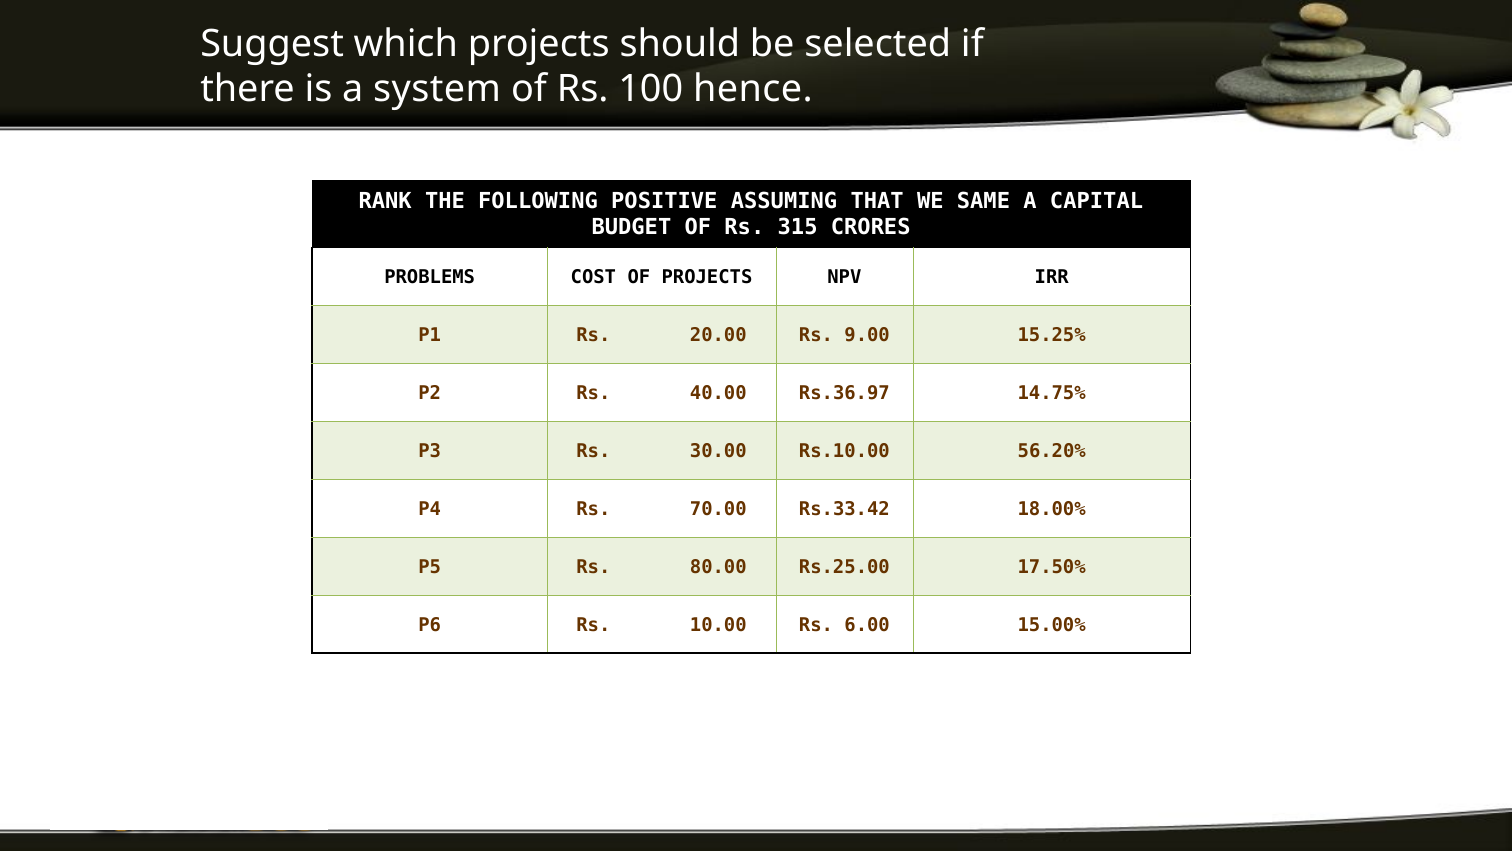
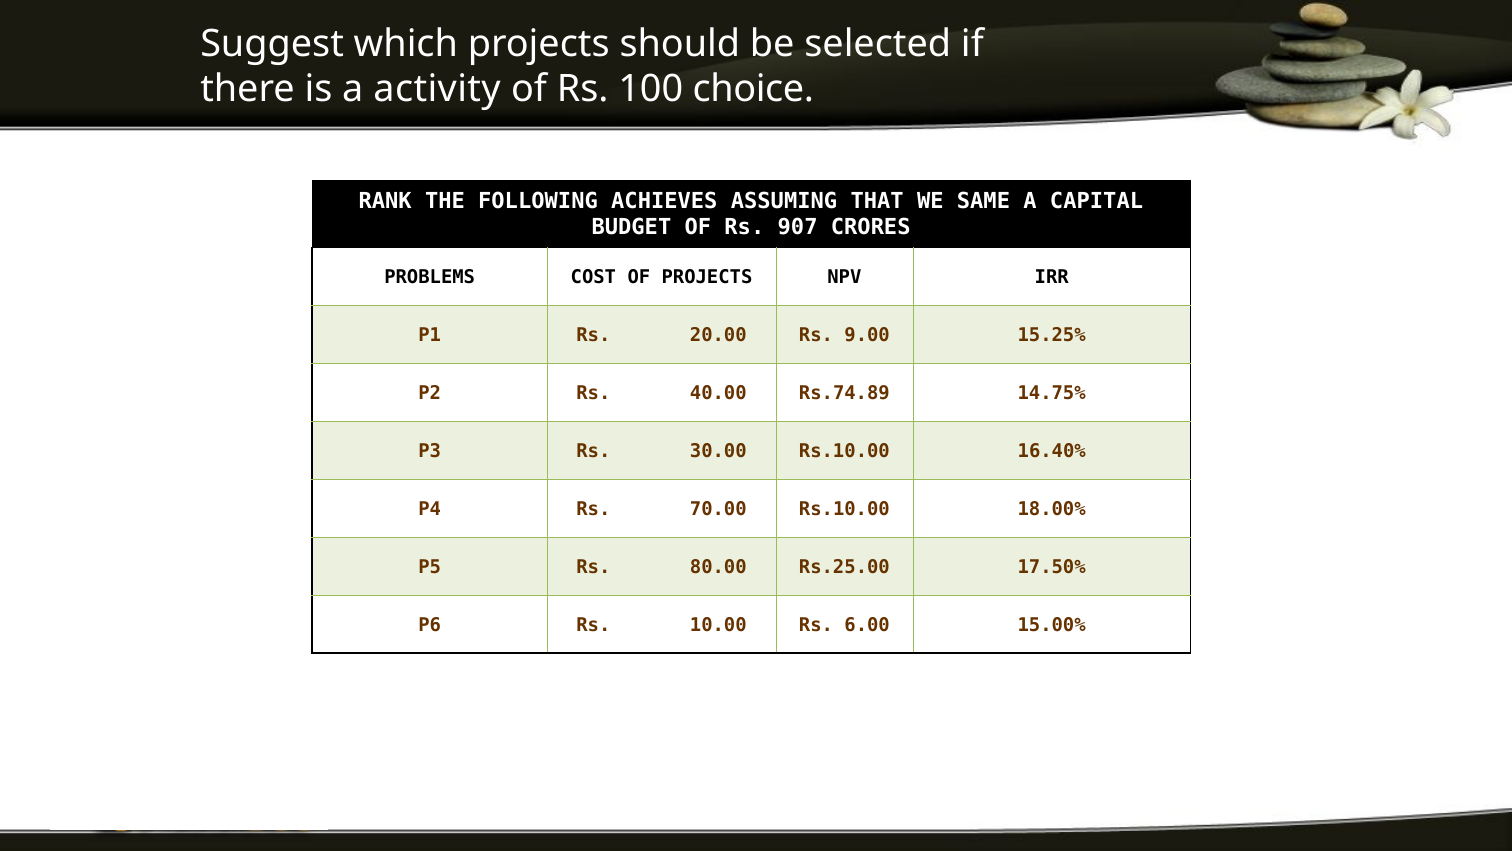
system: system -> activity
hence: hence -> choice
POSITIVE: POSITIVE -> ACHIEVES
315: 315 -> 907
Rs.36.97: Rs.36.97 -> Rs.74.89
56.20%: 56.20% -> 16.40%
70.00 Rs.33.42: Rs.33.42 -> Rs.10.00
